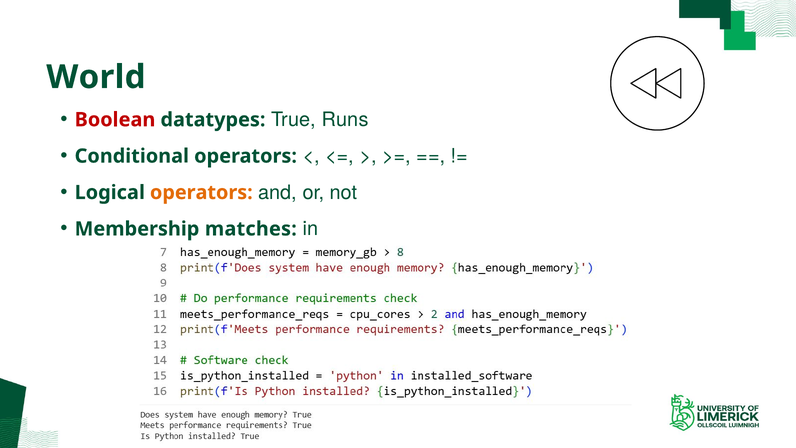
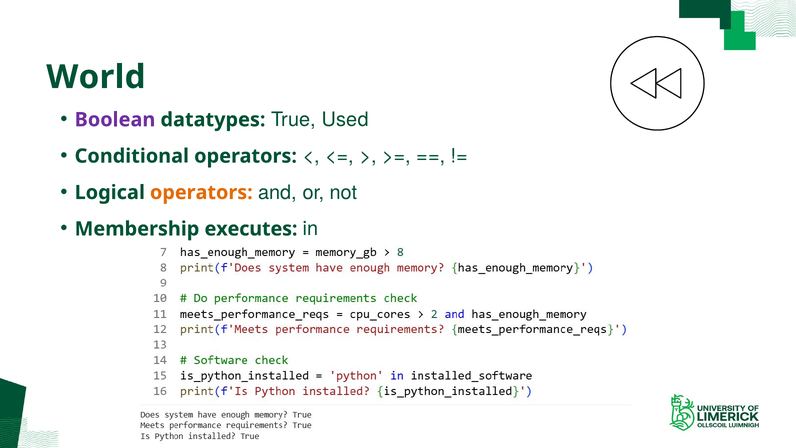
Boolean colour: red -> purple
Runs: Runs -> Used
matches: matches -> executes
